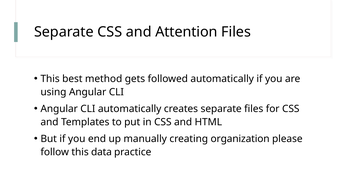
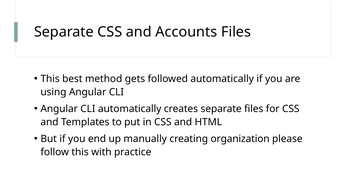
Attention: Attention -> Accounts
data: data -> with
